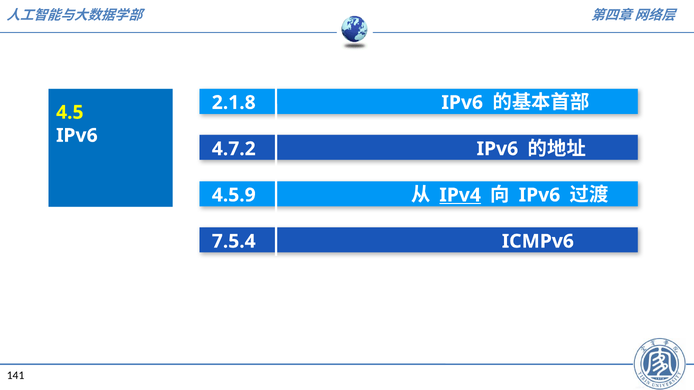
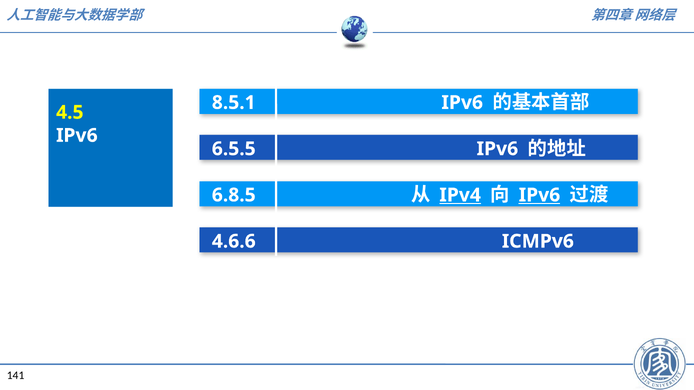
2.1.8: 2.1.8 -> 8.5.1
4.7.2: 4.7.2 -> 6.5.5
4.5.9: 4.5.9 -> 6.8.5
IPv6 at (539, 195) underline: none -> present
7.5.4: 7.5.4 -> 4.6.6
